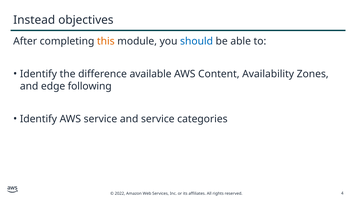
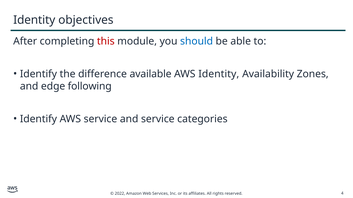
Instead at (34, 20): Instead -> Identity
this colour: orange -> red
AWS Content: Content -> Identity
